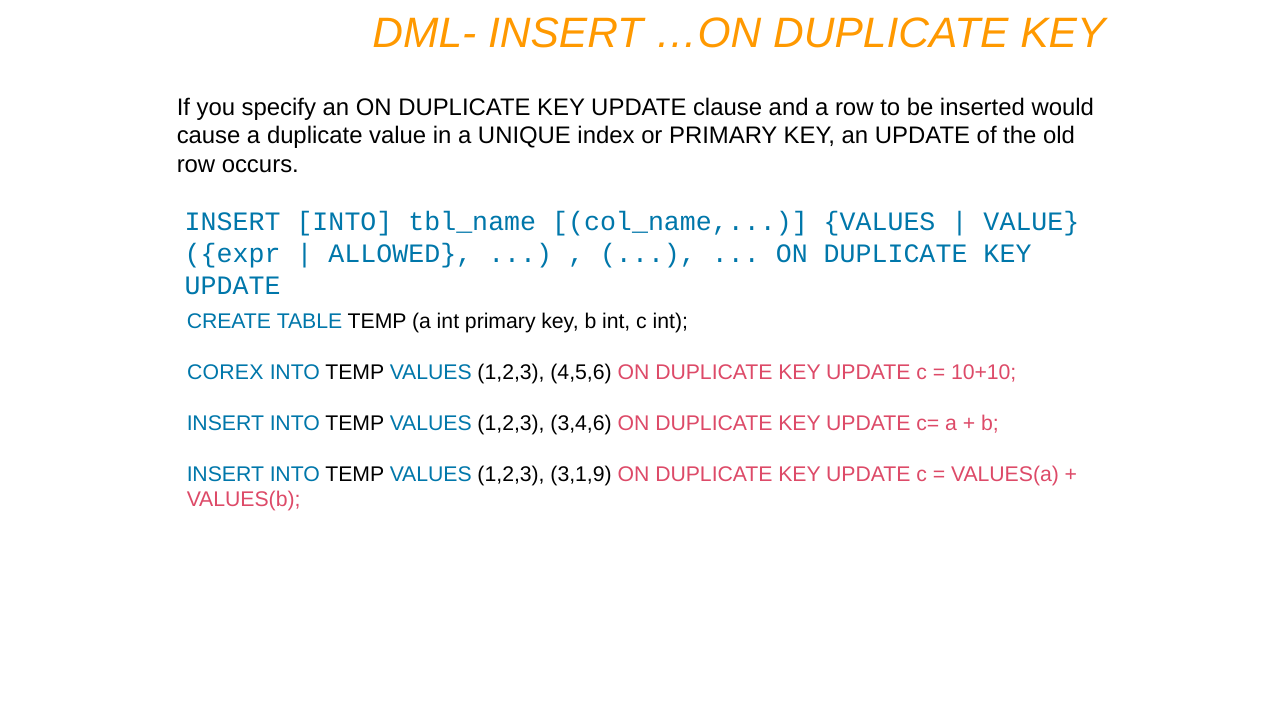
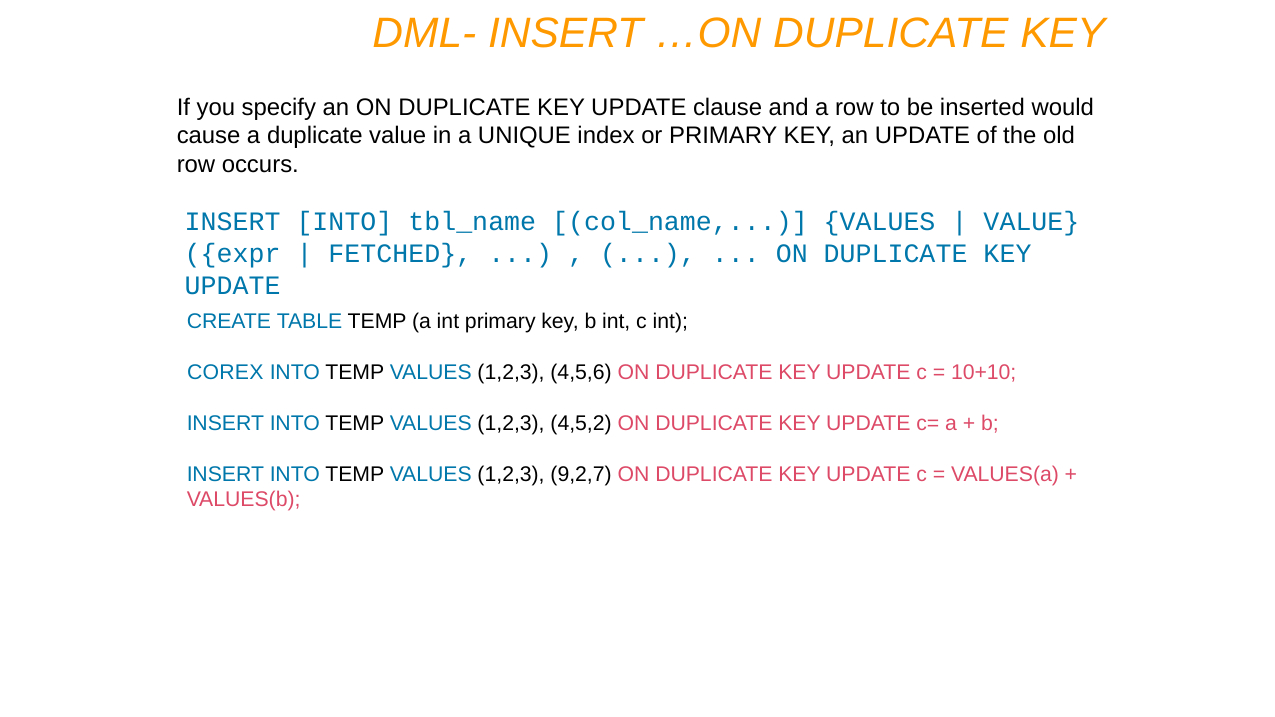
ALLOWED: ALLOWED -> FETCHED
3,4,6: 3,4,6 -> 4,5,2
3,1,9: 3,1,9 -> 9,2,7
